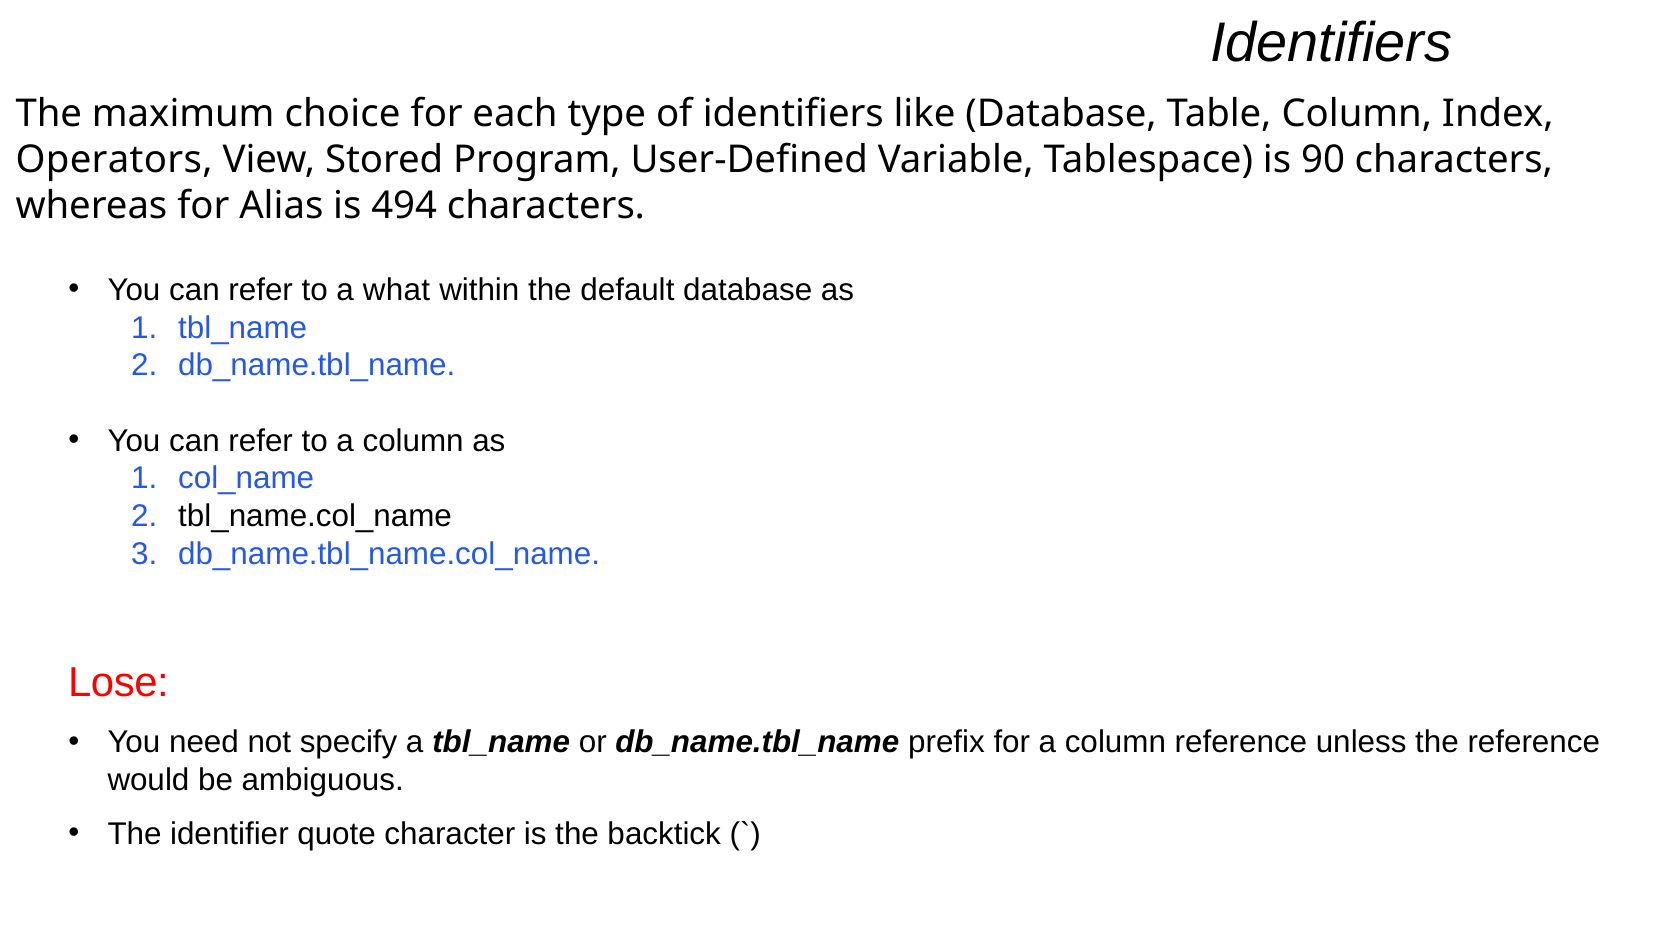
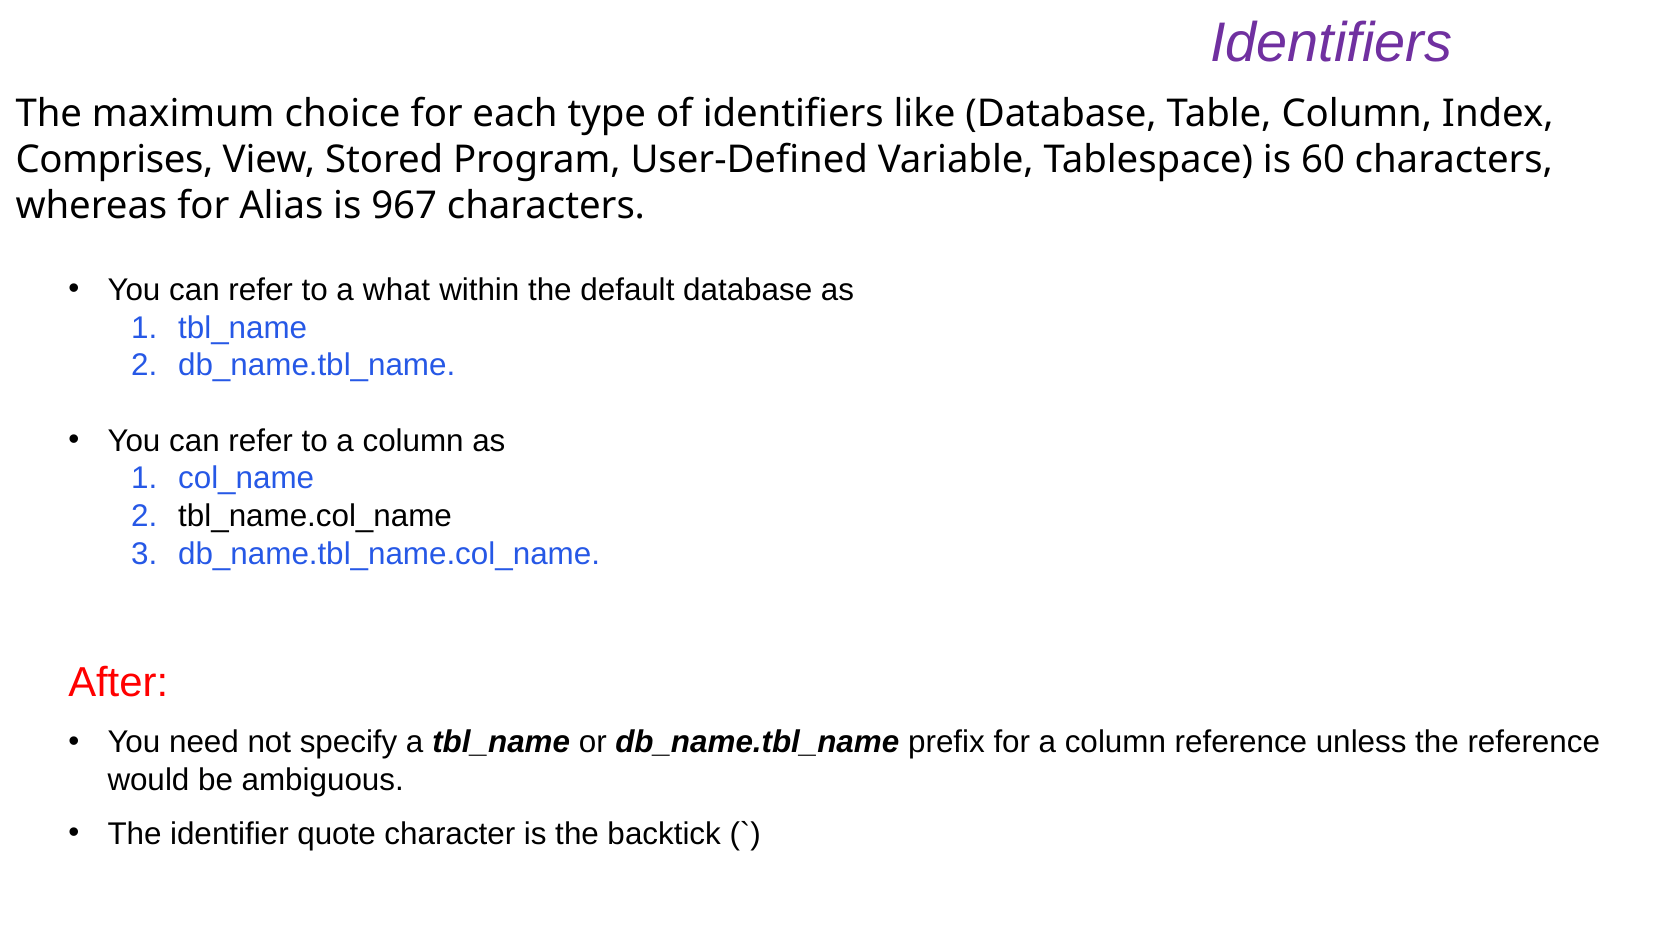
Identifiers at (1331, 44) colour: black -> purple
Operators: Operators -> Comprises
90: 90 -> 60
494: 494 -> 967
Lose: Lose -> After
